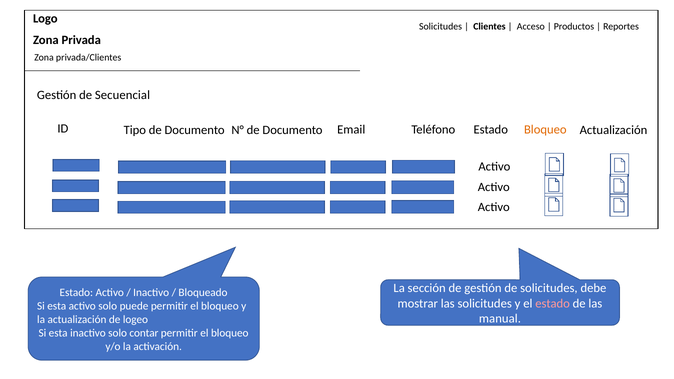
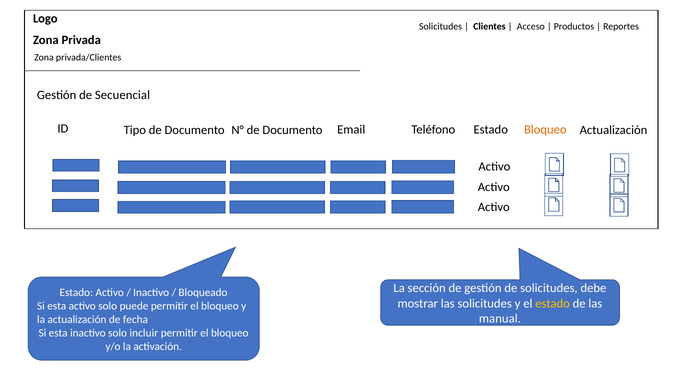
estado at (553, 303) colour: pink -> yellow
logeo: logeo -> fecha
contar: contar -> incluir
